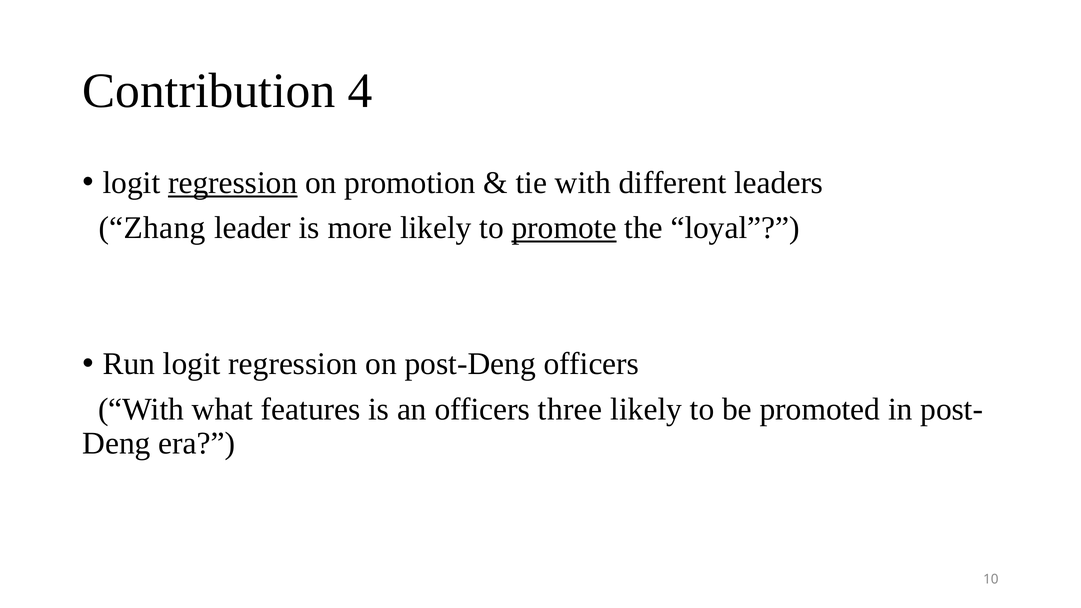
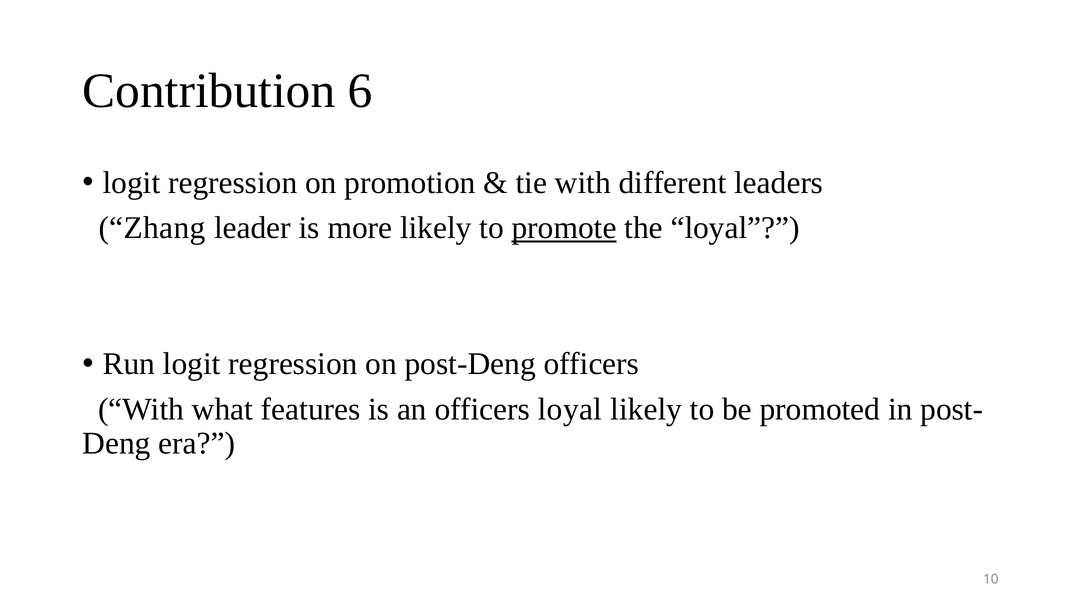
4: 4 -> 6
regression at (233, 183) underline: present -> none
officers three: three -> loyal
